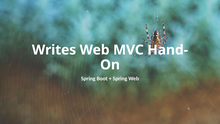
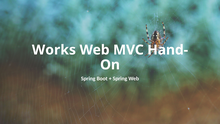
Writes: Writes -> Works
